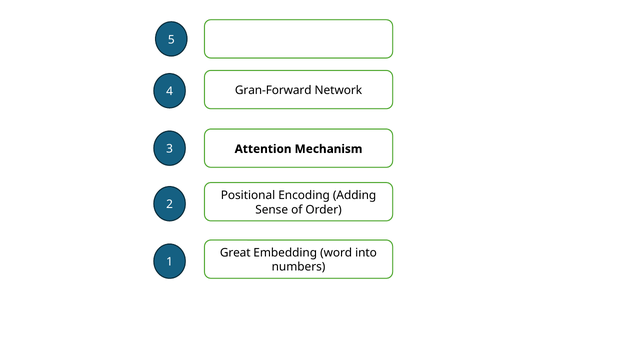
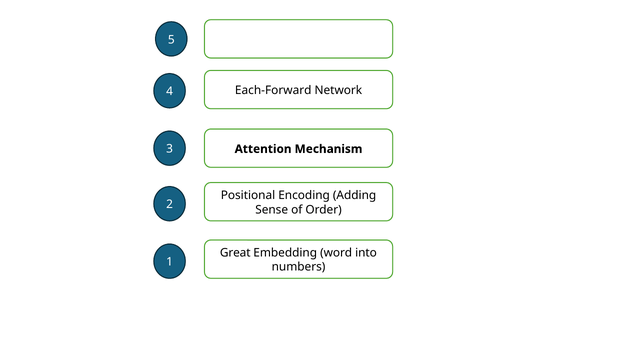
Gran-Forward: Gran-Forward -> Each-Forward
